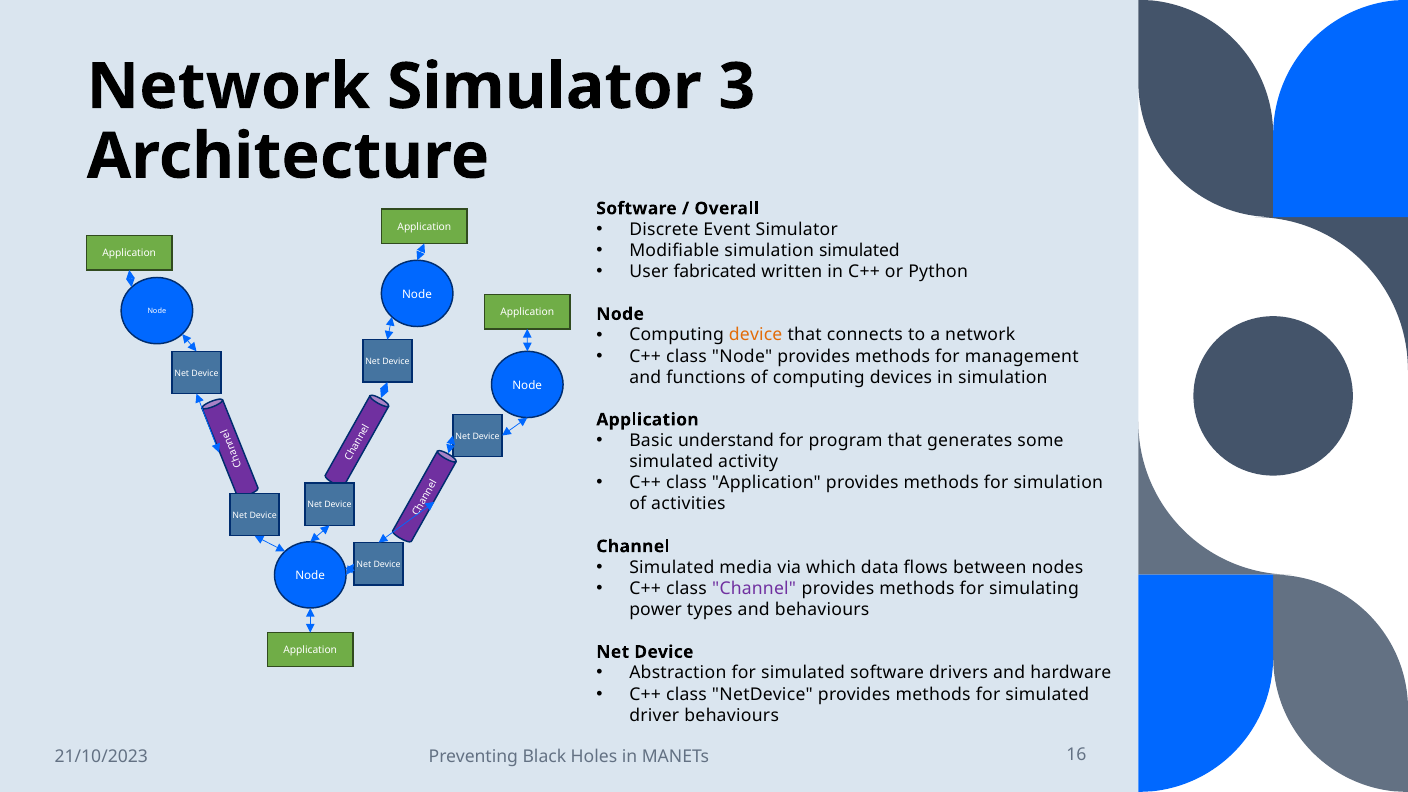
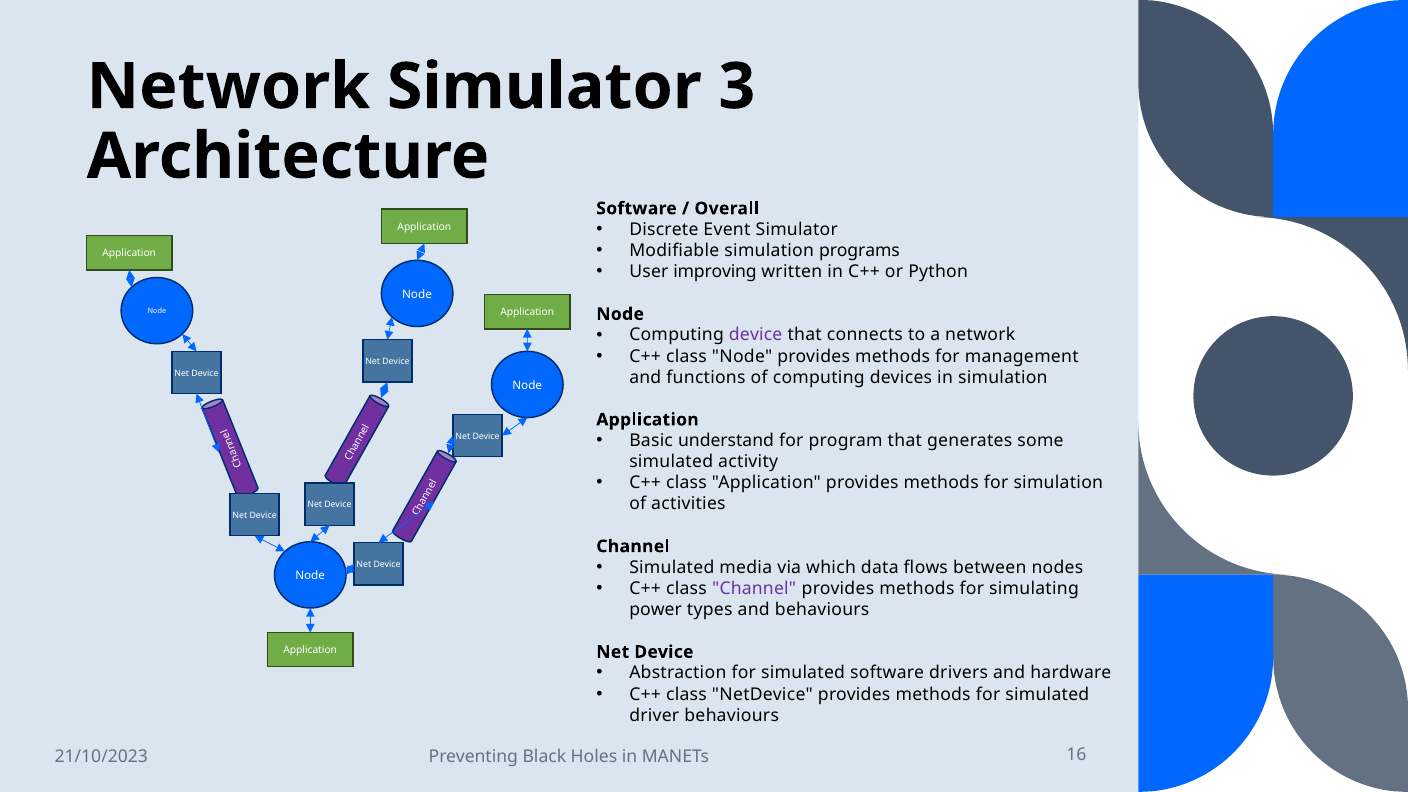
simulation simulated: simulated -> programs
fabricated: fabricated -> improving
device at (756, 335) colour: orange -> purple
